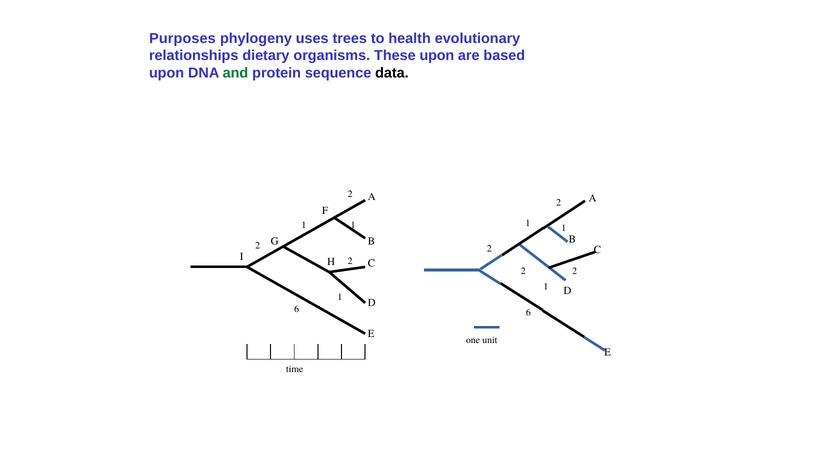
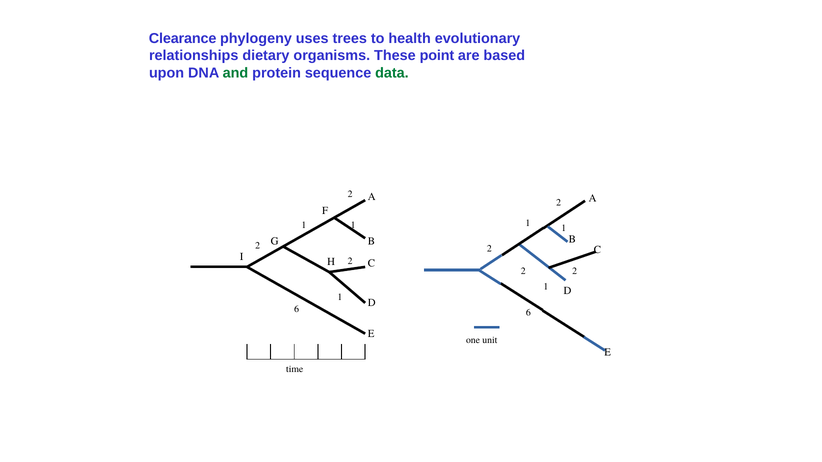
Purposes: Purposes -> Clearance
These upon: upon -> point
data colour: black -> green
